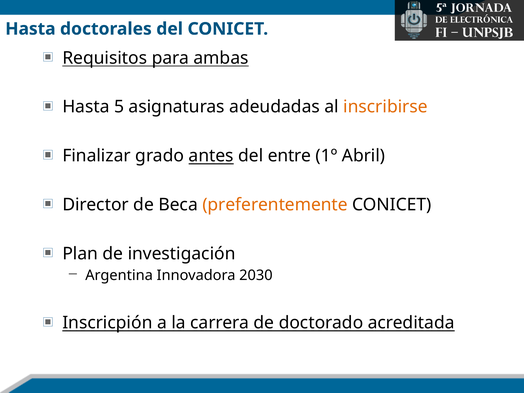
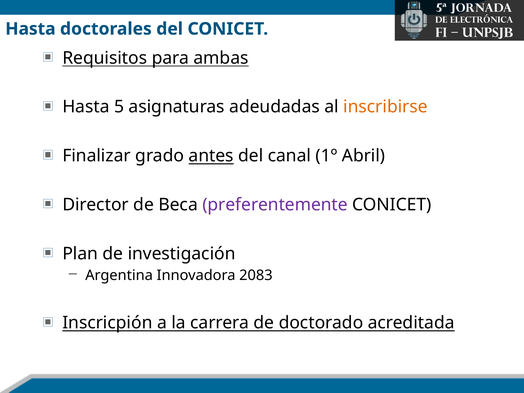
entre: entre -> canal
preferentemente colour: orange -> purple
2030: 2030 -> 2083
